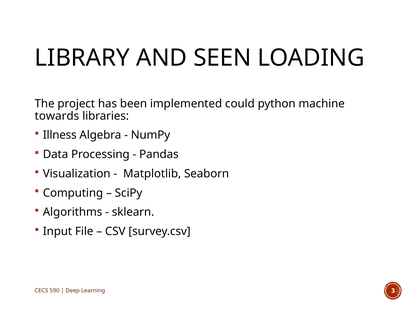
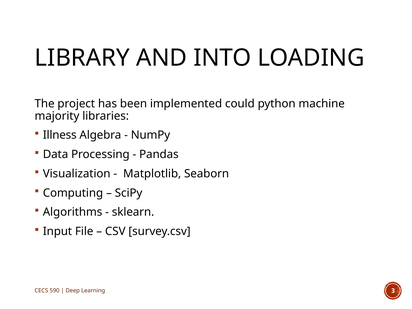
SEEN: SEEN -> INTO
towards: towards -> majority
